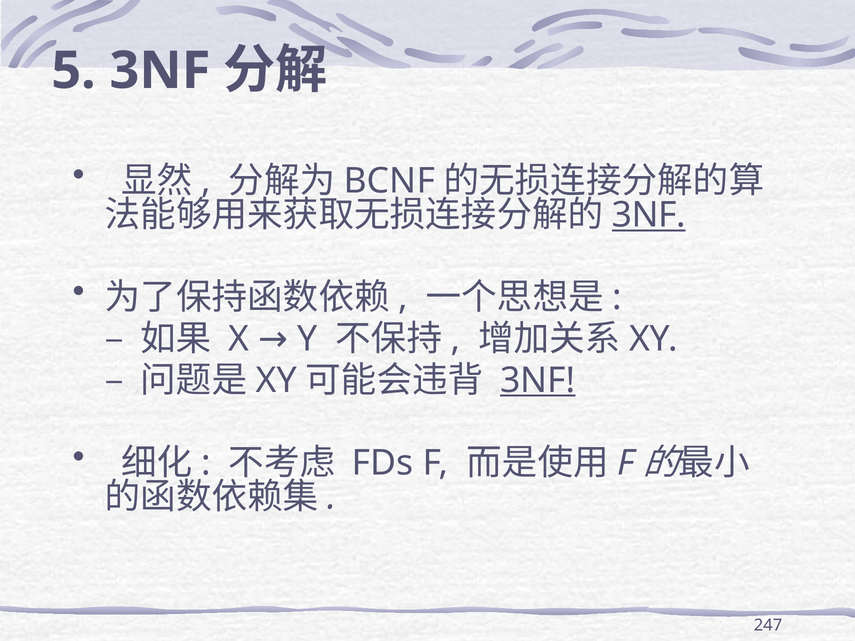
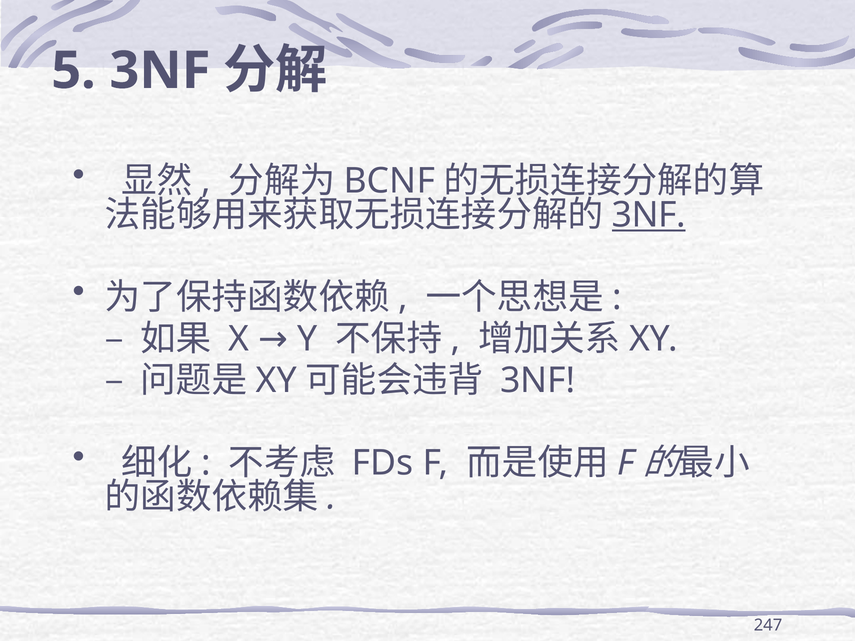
3NF at (538, 381) underline: present -> none
